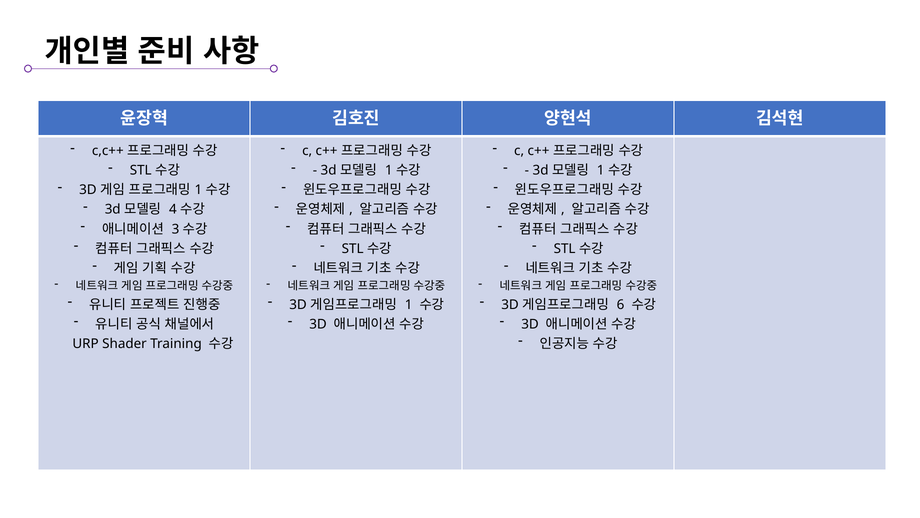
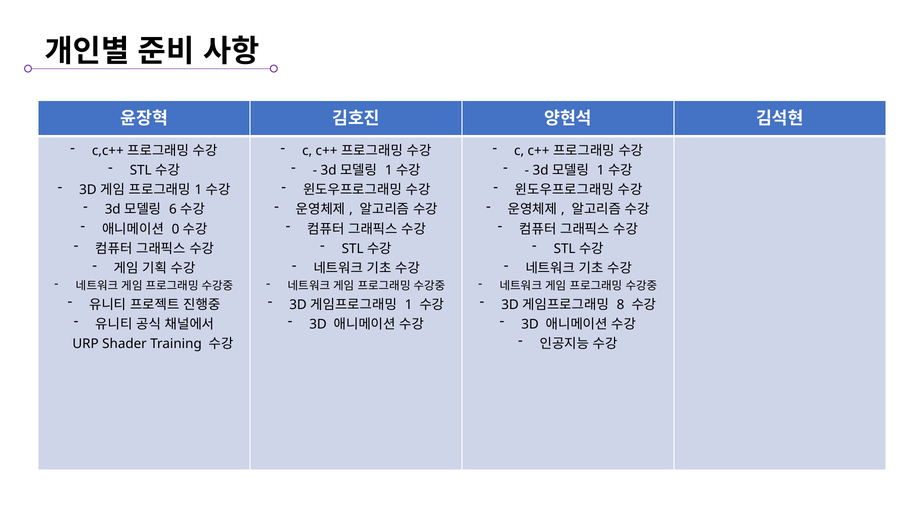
4: 4 -> 6
3: 3 -> 0
6: 6 -> 8
